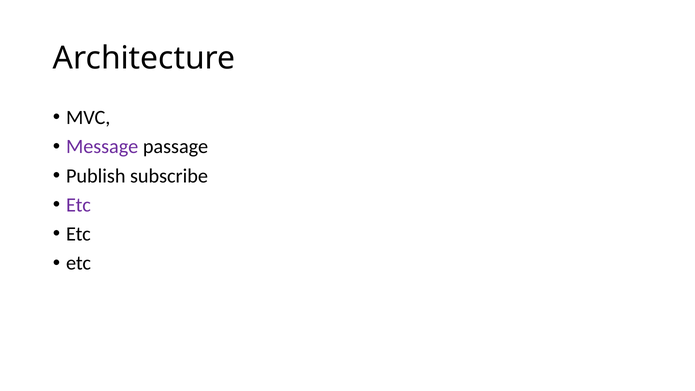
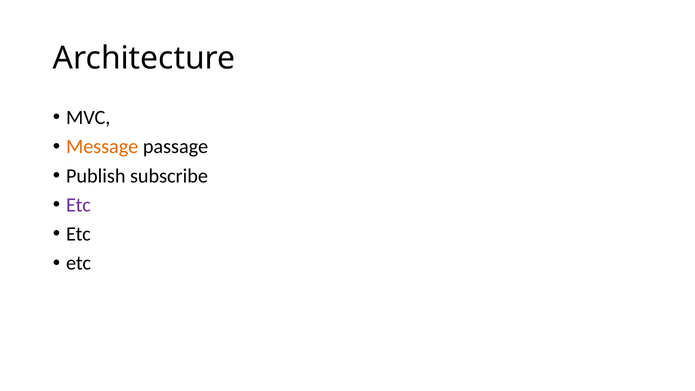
Message colour: purple -> orange
